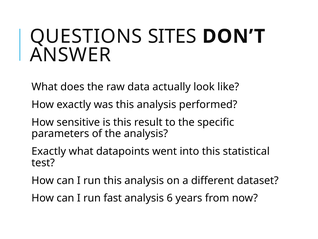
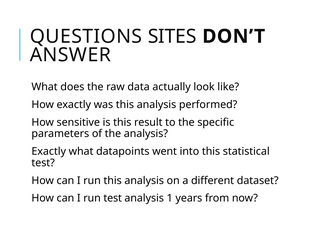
run fast: fast -> test
6: 6 -> 1
